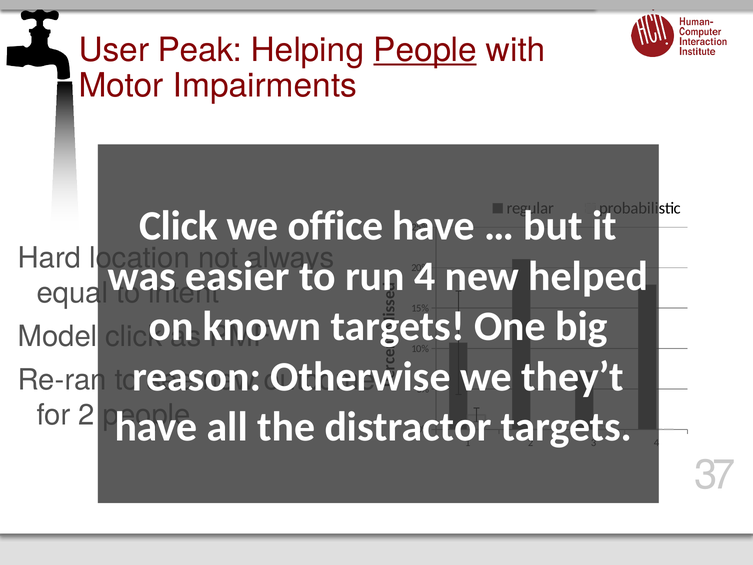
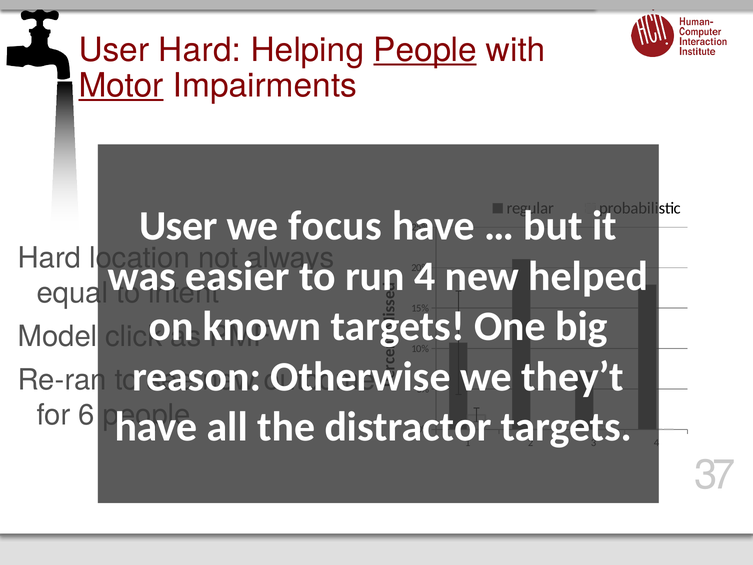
User Peak: Peak -> Hard
Motor underline: none -> present
Click at (178, 226): Click -> User
office: office -> focus
for 2: 2 -> 6
